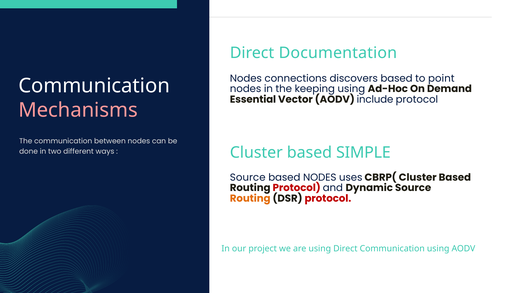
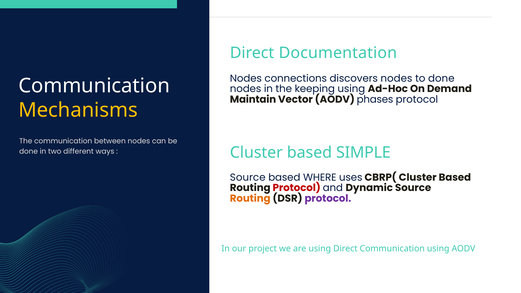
discovers based: based -> nodes
to point: point -> done
Essential: Essential -> Maintain
include: include -> phases
Mechanisms colour: pink -> yellow
based NODES: NODES -> WHERE
protocol at (328, 198) colour: red -> purple
